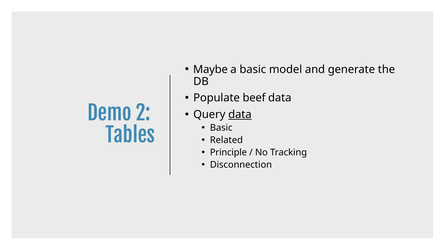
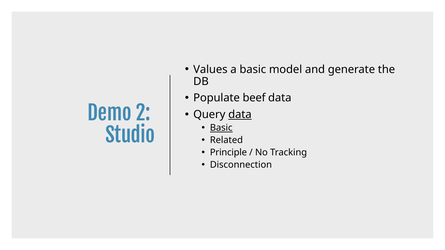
Maybe: Maybe -> Values
Basic at (221, 128) underline: none -> present
Tables: Tables -> Studio
